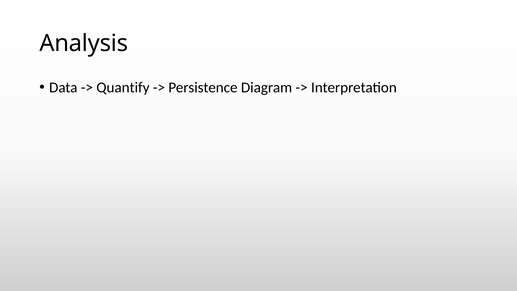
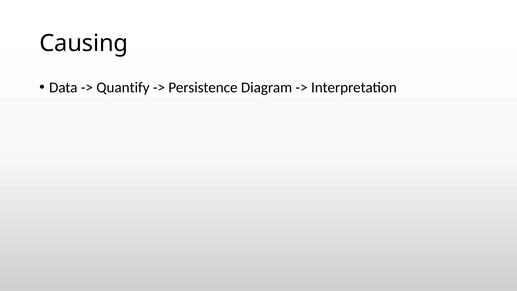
Analysis: Analysis -> Causing
